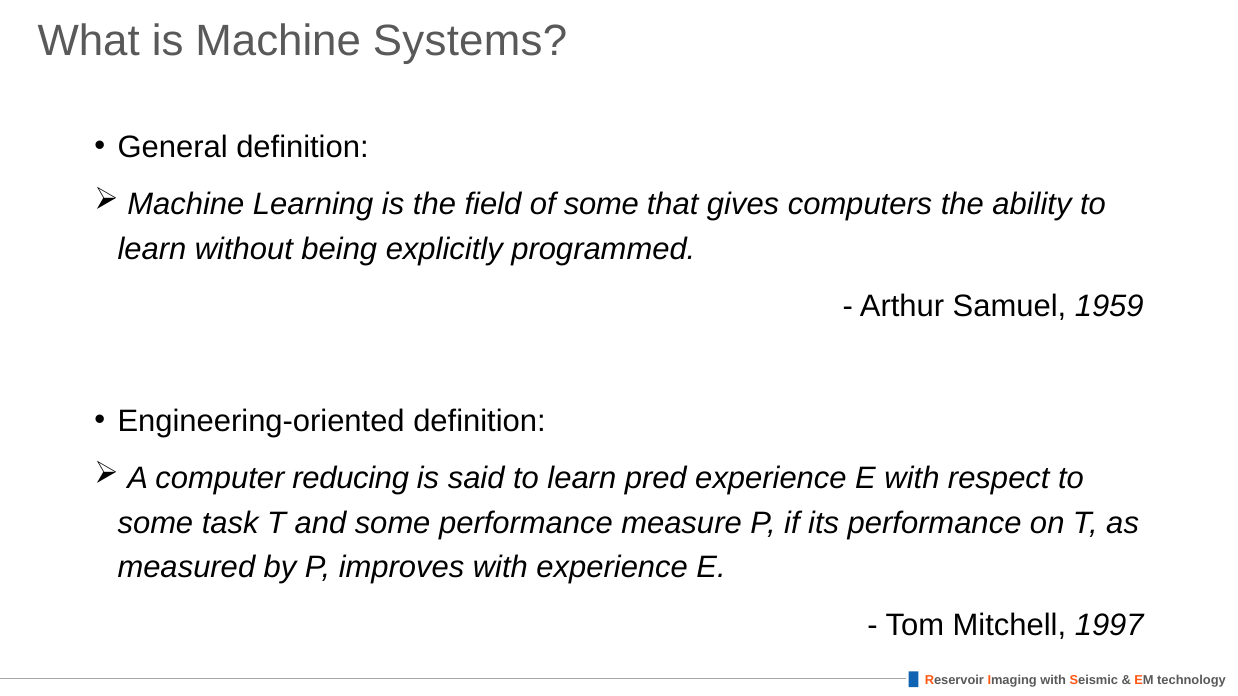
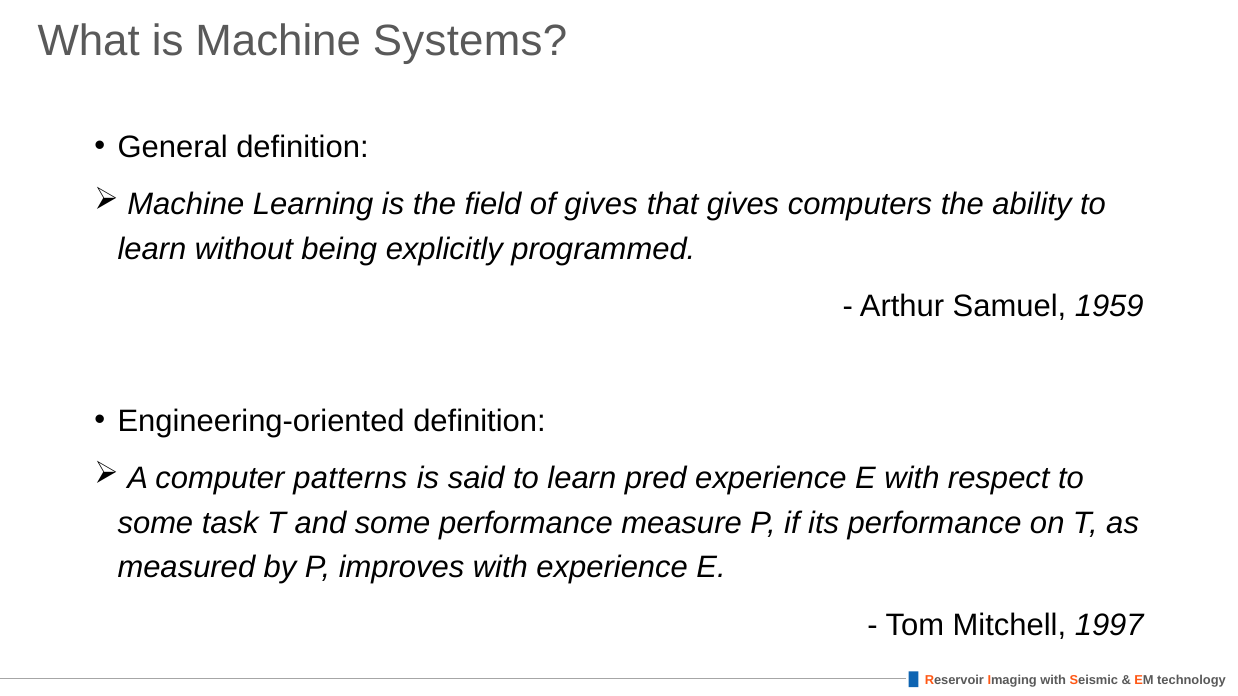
of some: some -> gives
reducing: reducing -> patterns
